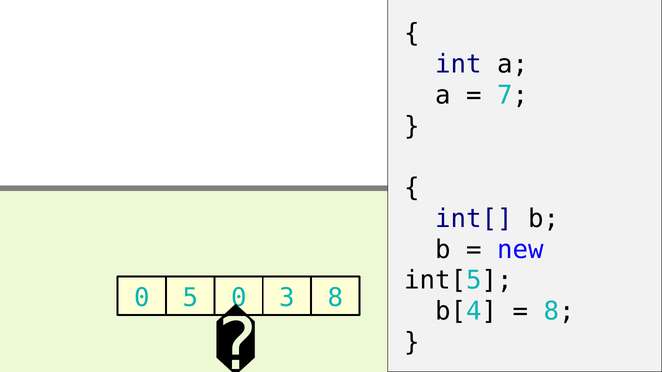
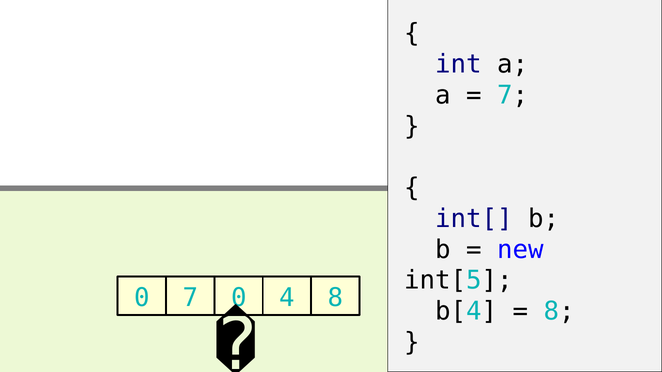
0 5: 5 -> 7
3: 3 -> 4
